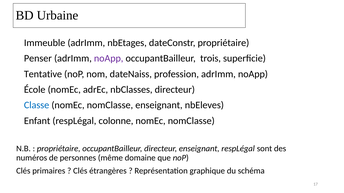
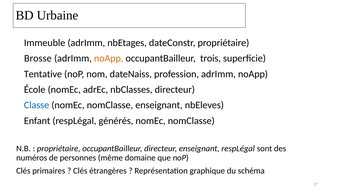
Penser: Penser -> Brosse
noApp at (109, 59) colour: purple -> orange
colonne: colonne -> générés
